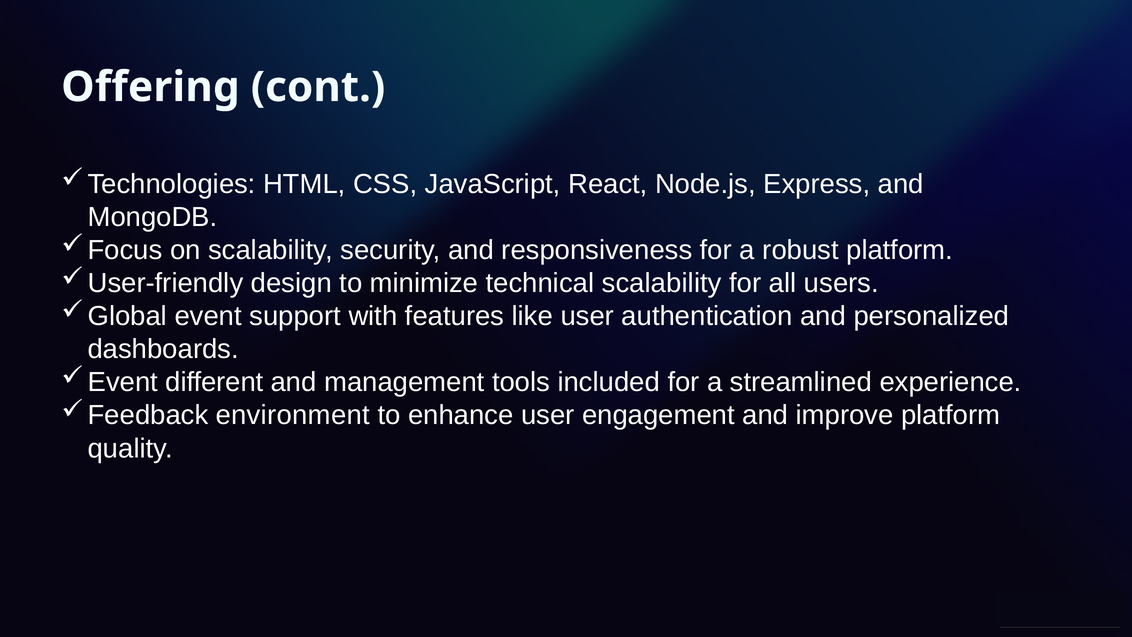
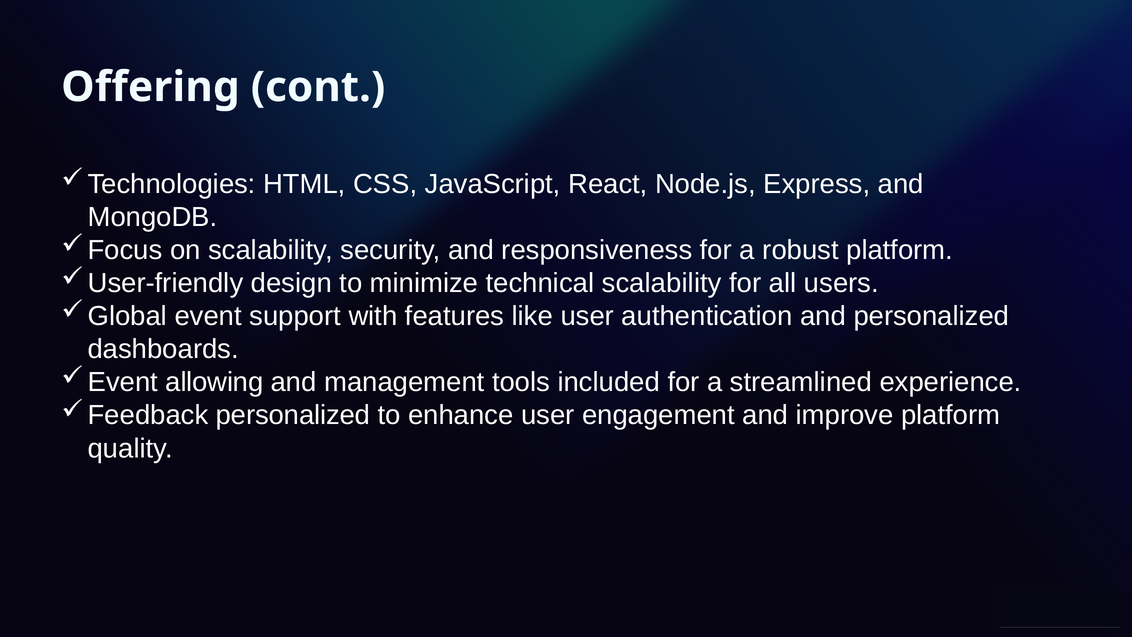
different: different -> allowing
environment at (293, 415): environment -> personalized
